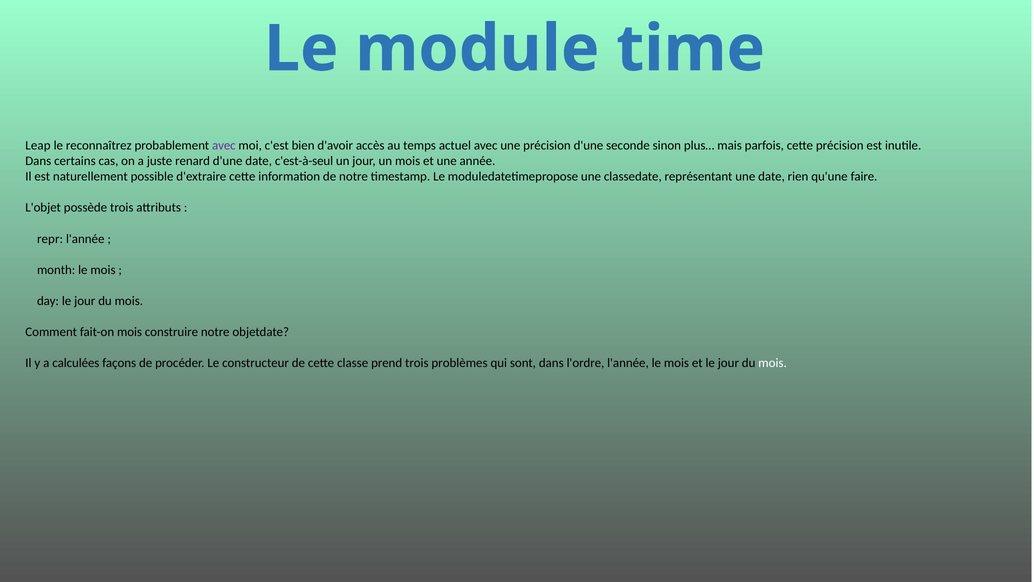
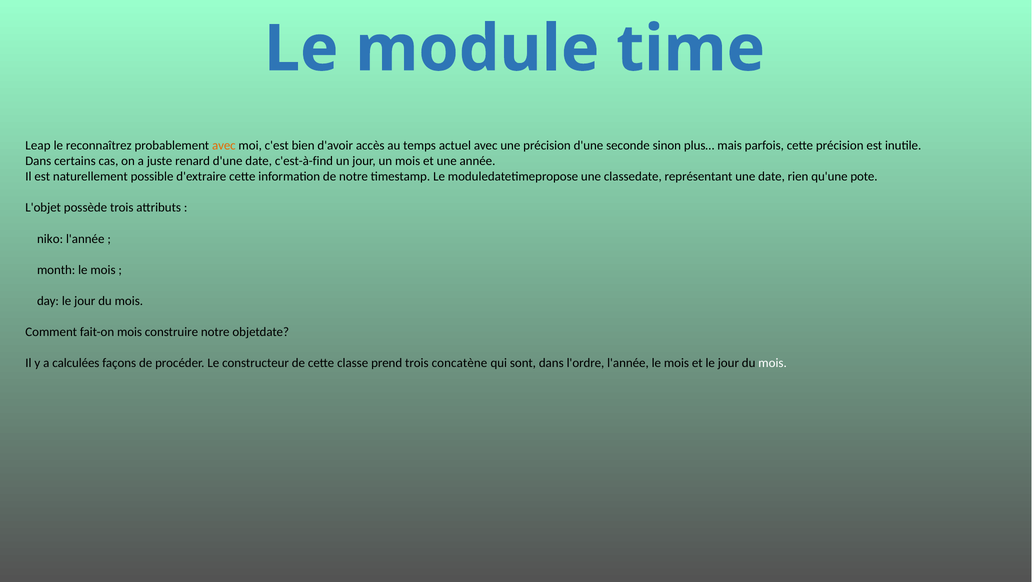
avec at (224, 146) colour: purple -> orange
c'est-à-seul: c'est-à-seul -> c'est-à-find
faire: faire -> pote
repr: repr -> niko
problèmes: problèmes -> concatène
